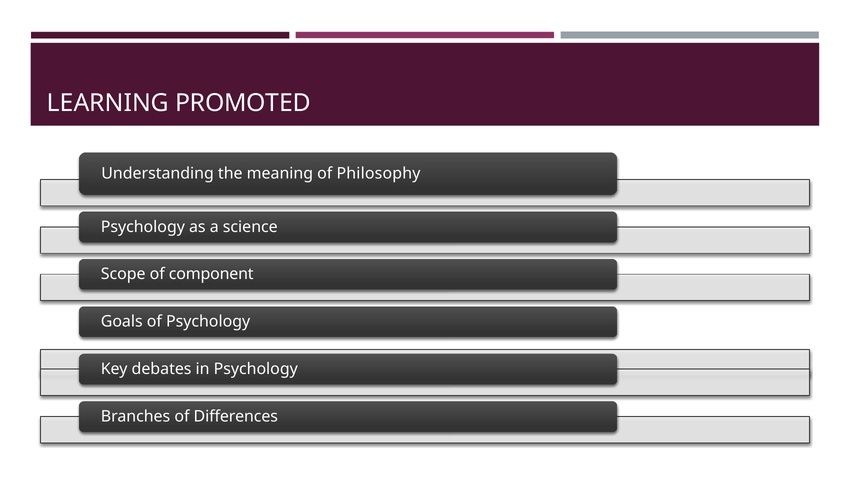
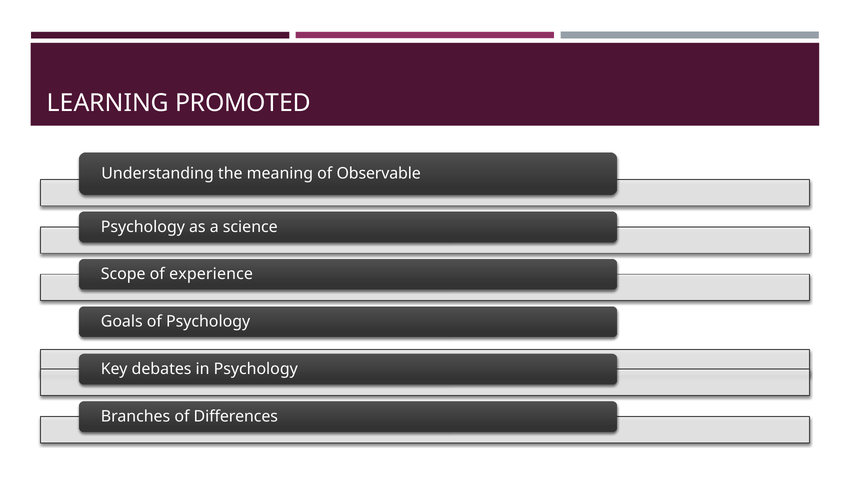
Philosophy: Philosophy -> Observable
component: component -> experience
